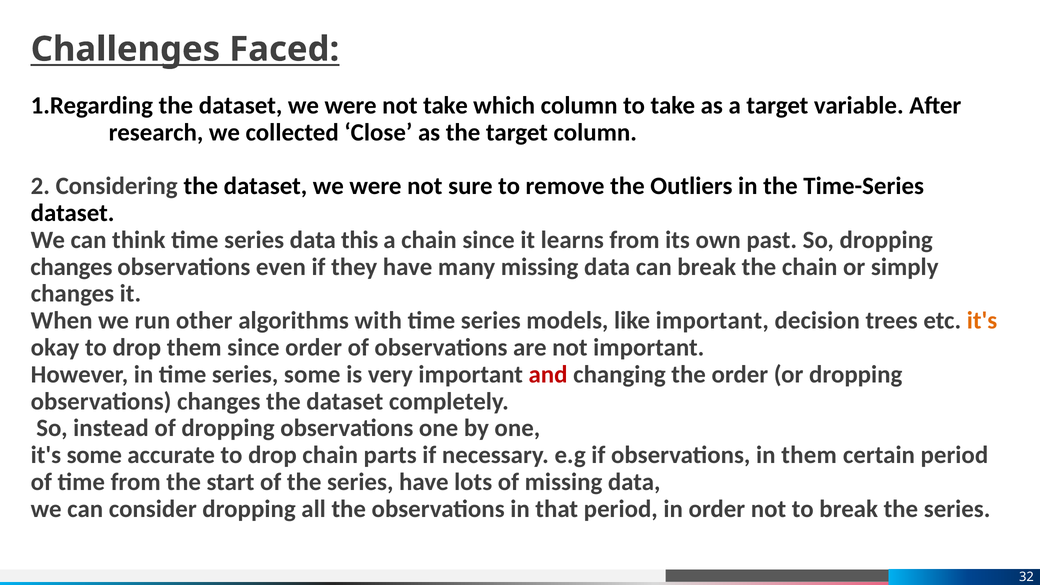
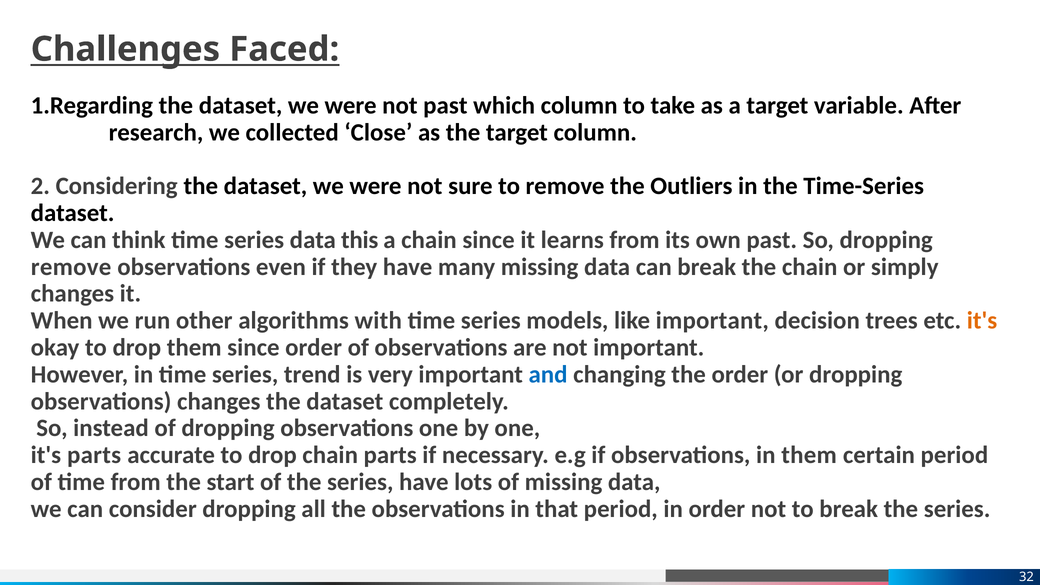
not take: take -> past
changes at (71, 267): changes -> remove
series some: some -> trend
and colour: red -> blue
it's some: some -> parts
